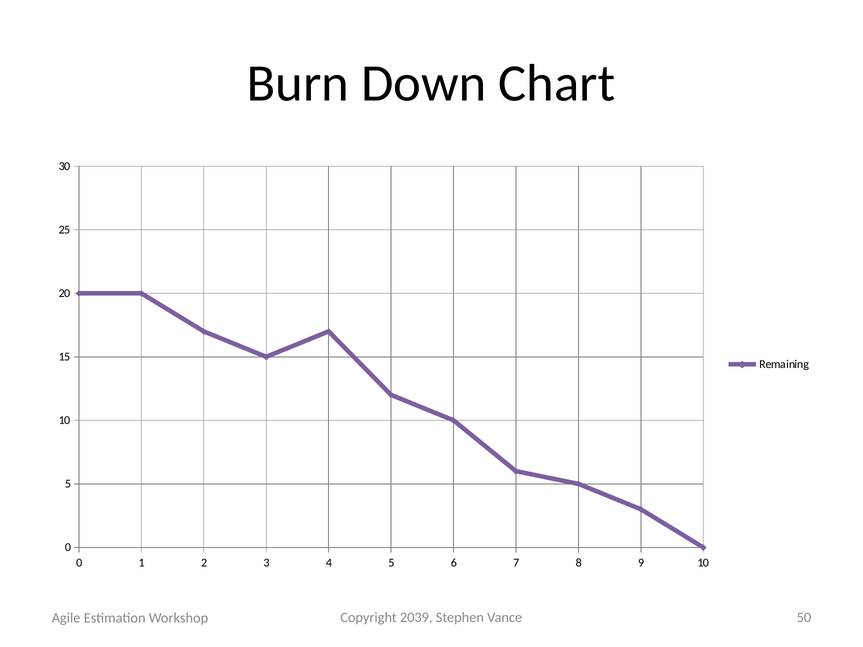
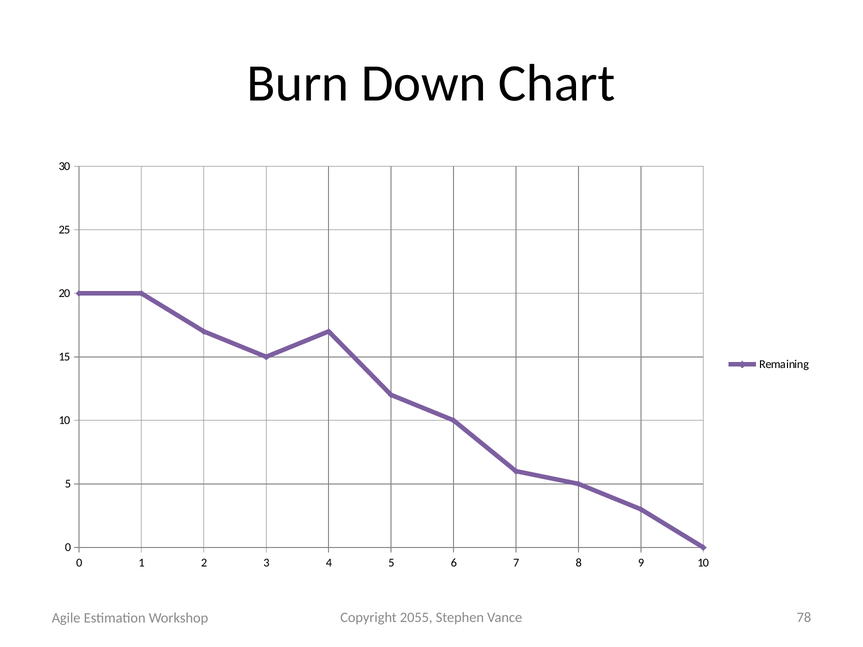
2039: 2039 -> 2055
50: 50 -> 78
